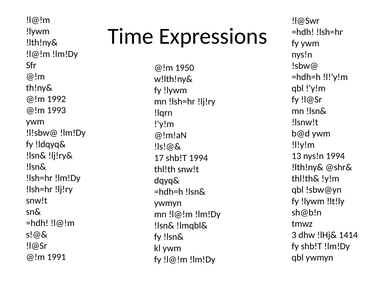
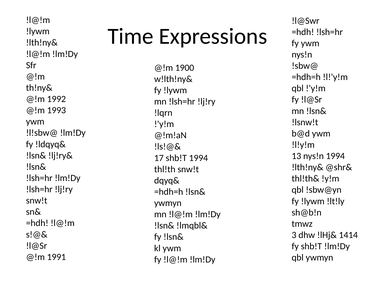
1950: 1950 -> 1900
